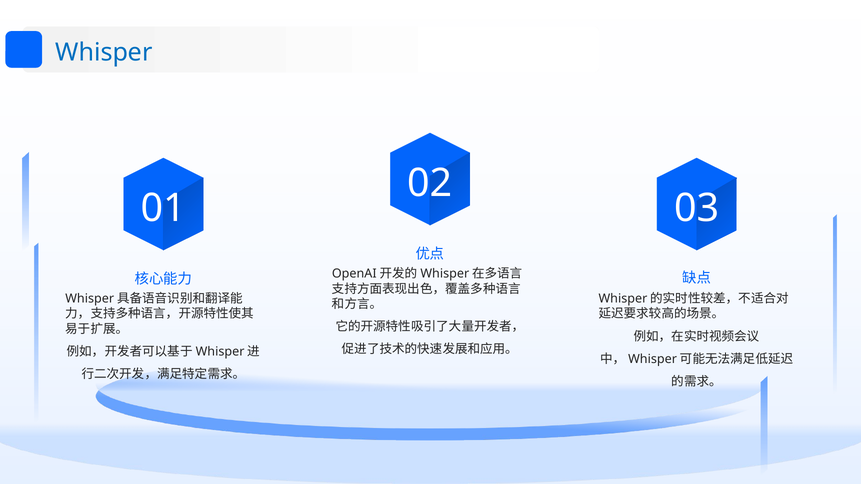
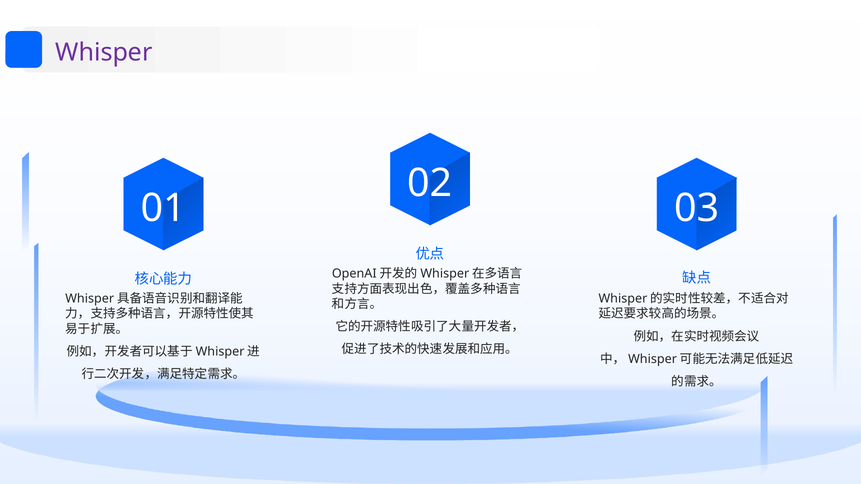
Whisper colour: blue -> purple
